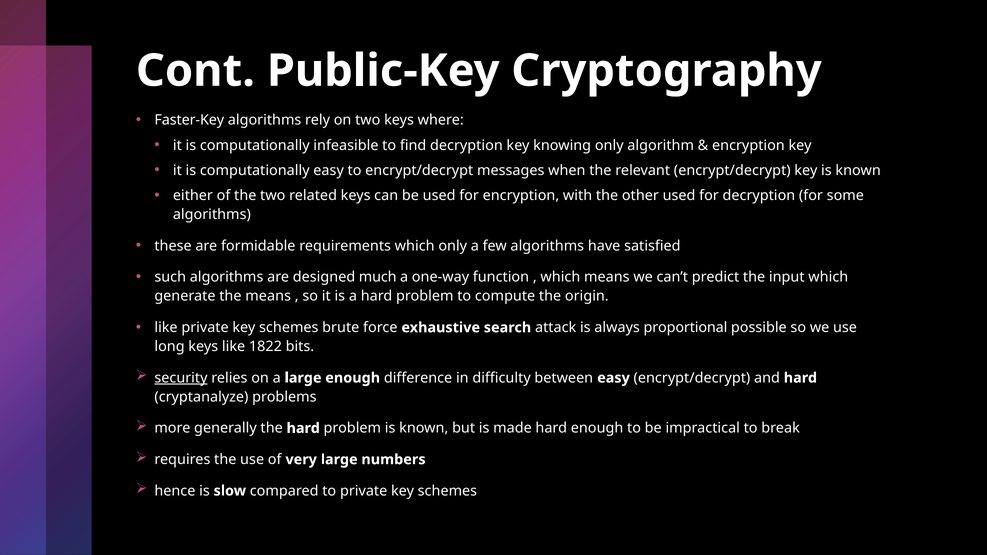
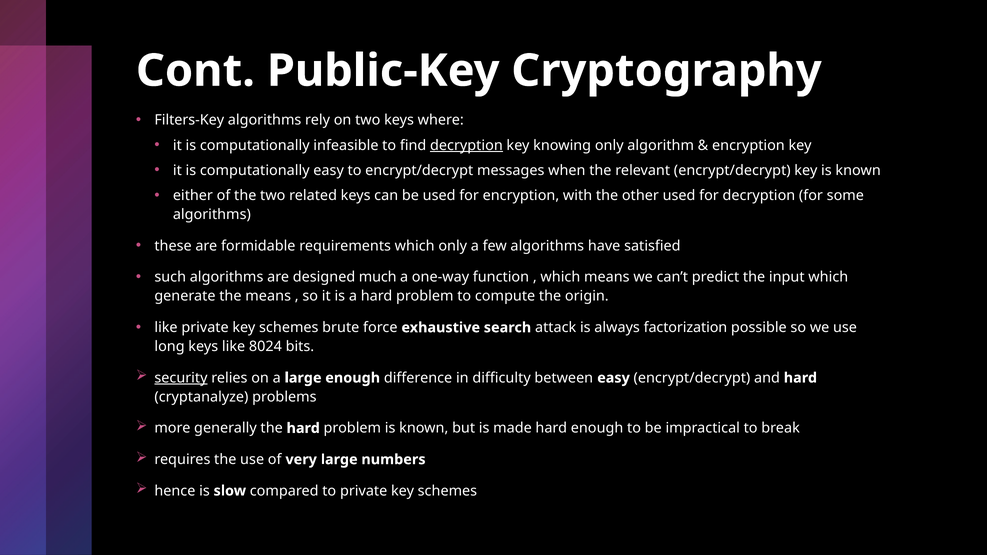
Faster-Key: Faster-Key -> Filters-Key
decryption at (466, 145) underline: none -> present
proportional: proportional -> factorization
1822: 1822 -> 8024
